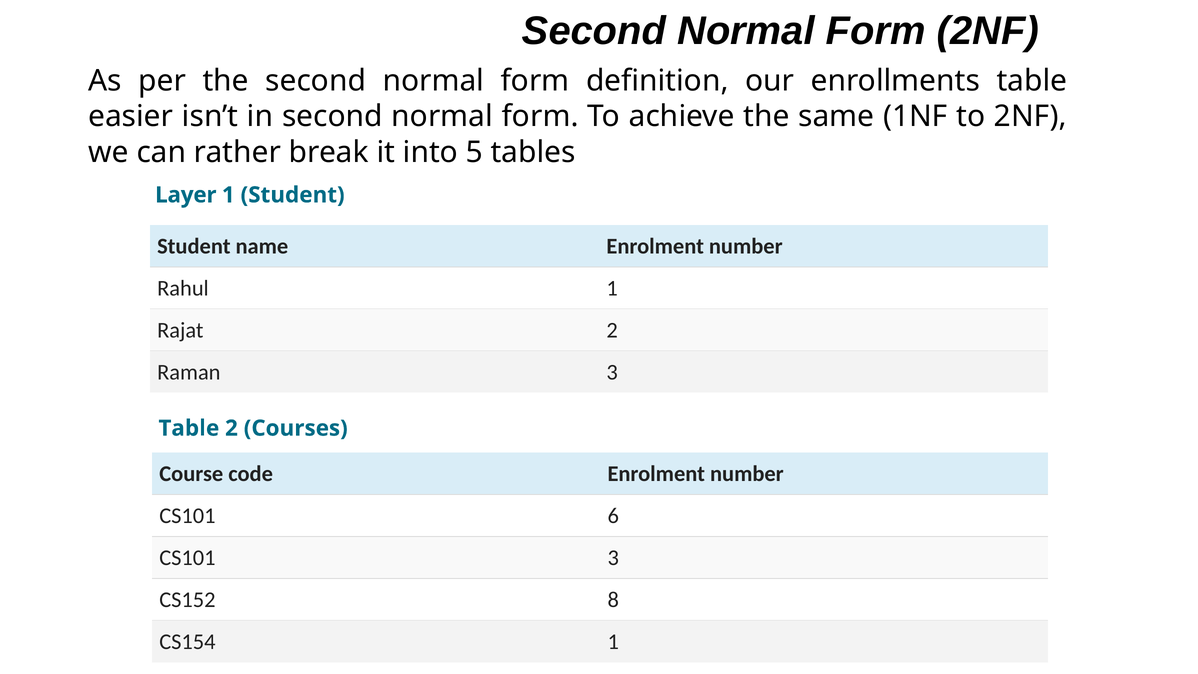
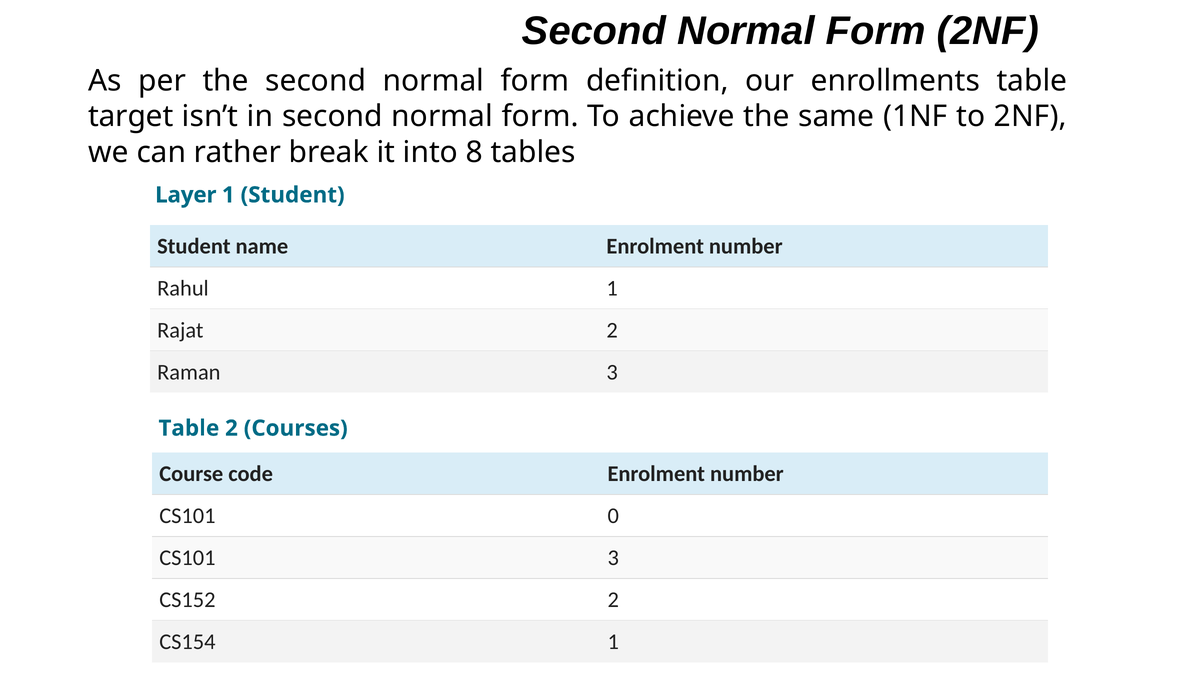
easier: easier -> target
5: 5 -> 8
6: 6 -> 0
CS152 8: 8 -> 2
